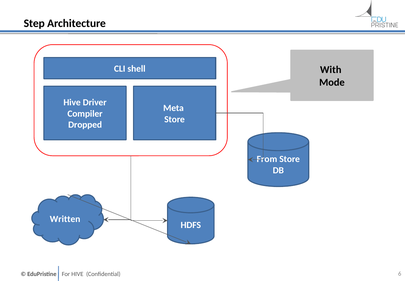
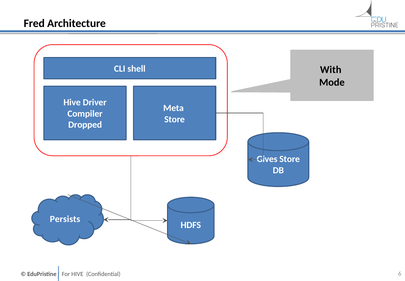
Step: Step -> Fred
From: From -> Gives
Written: Written -> Persists
